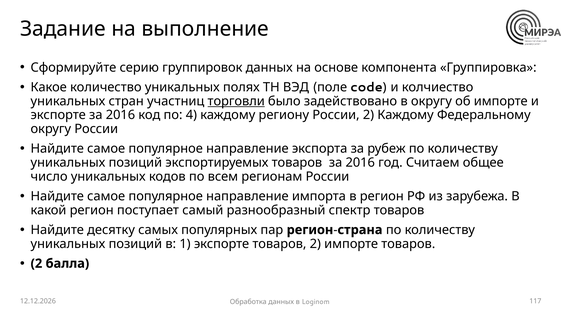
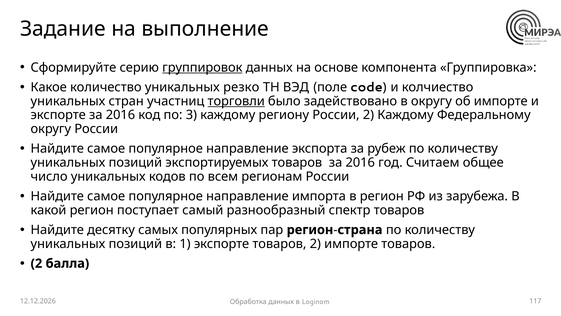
группировок underline: none -> present
полях: полях -> резко
4: 4 -> 3
